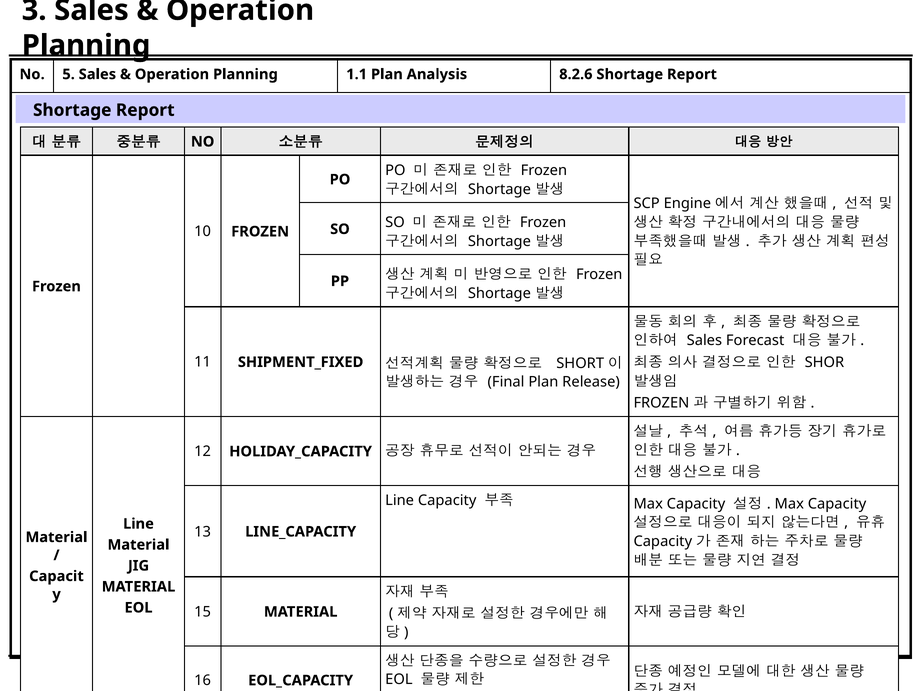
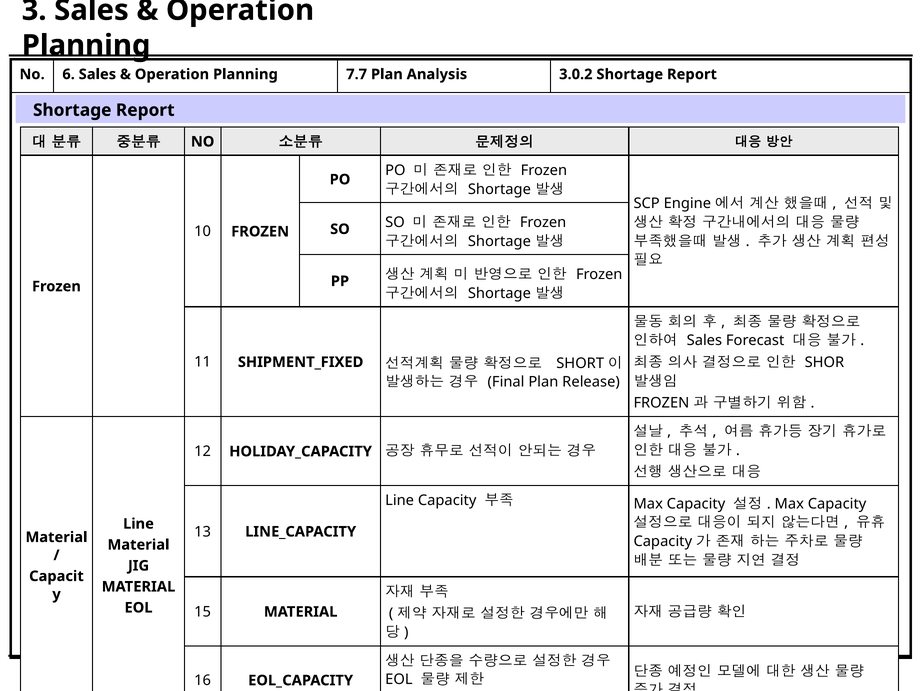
5: 5 -> 6
1.1: 1.1 -> 7.7
8.2.6: 8.2.6 -> 3.0.2
